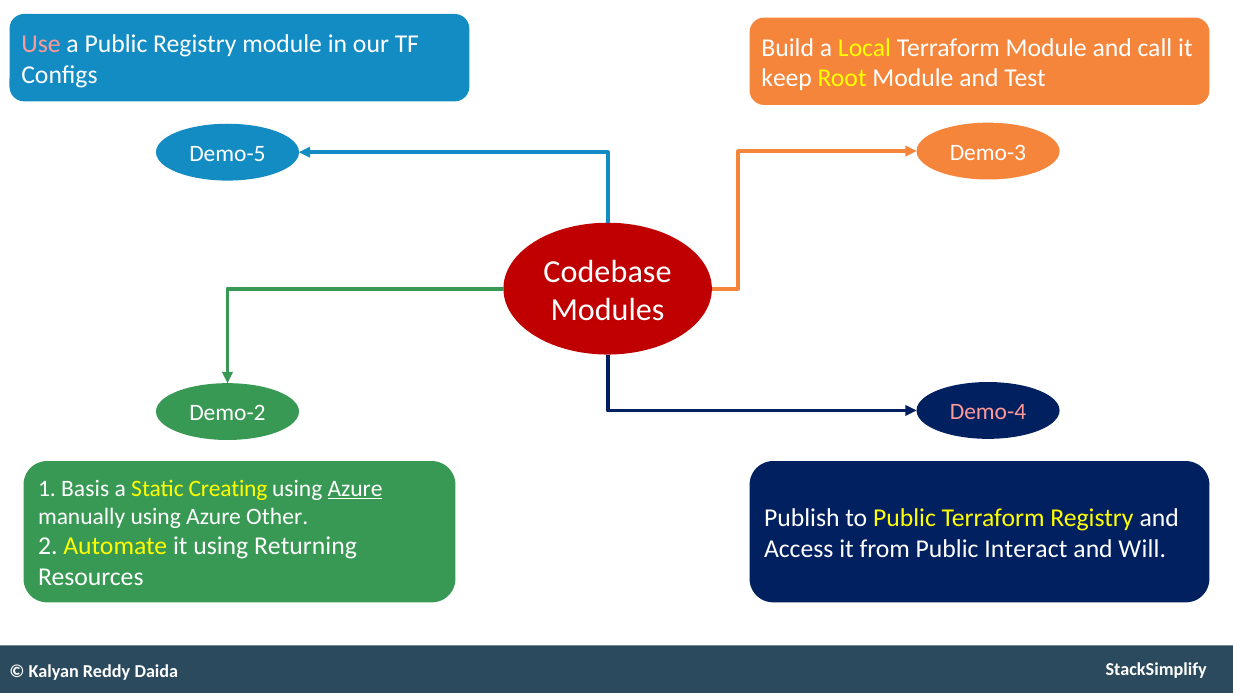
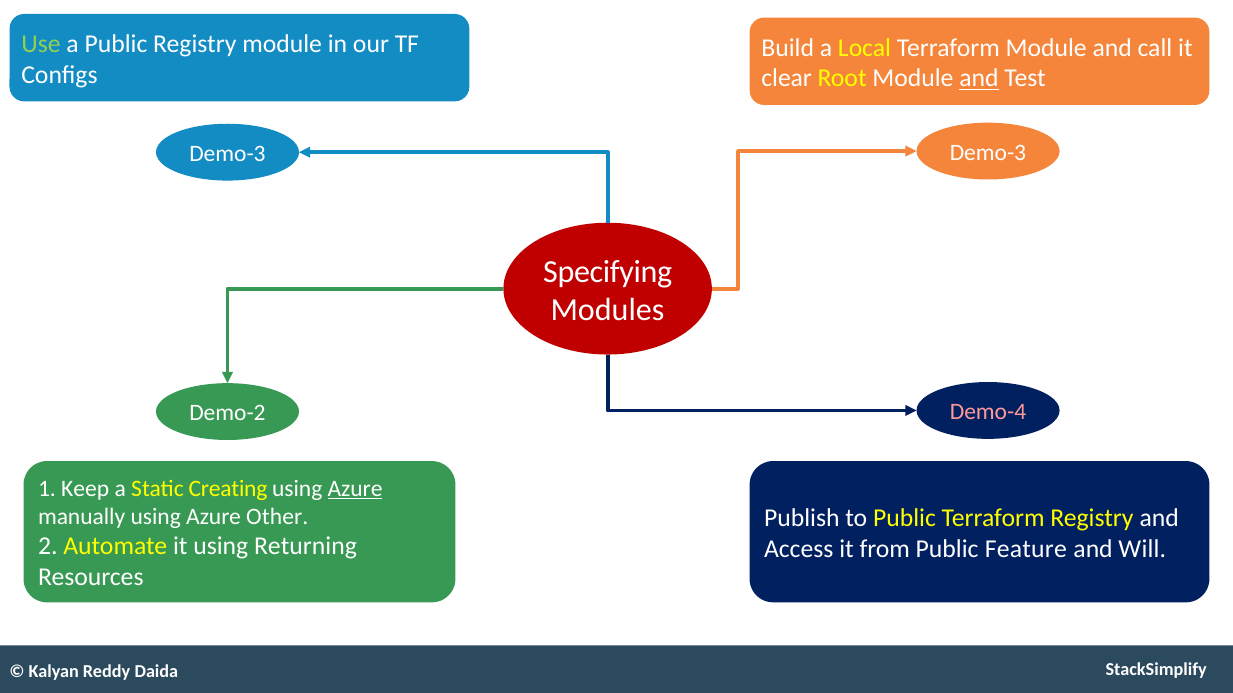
Use colour: pink -> light green
keep: keep -> clear
and at (979, 79) underline: none -> present
Demo-5 at (227, 154): Demo-5 -> Demo-3
Codebase: Codebase -> Specifying
Basis: Basis -> Keep
Interact: Interact -> Feature
